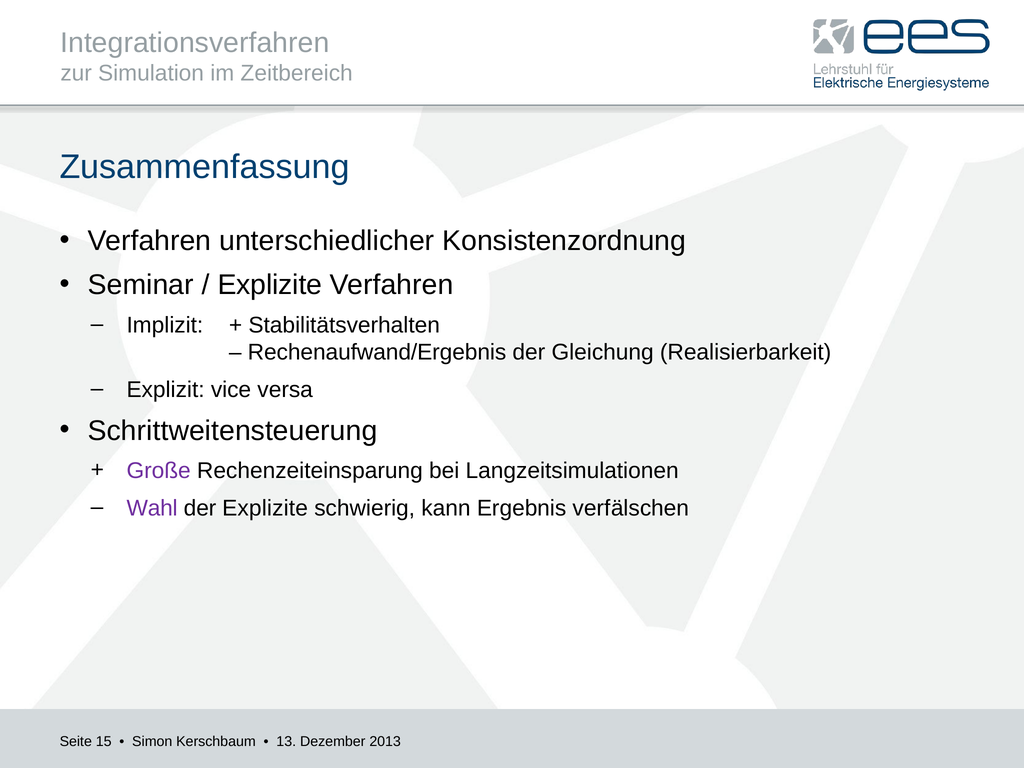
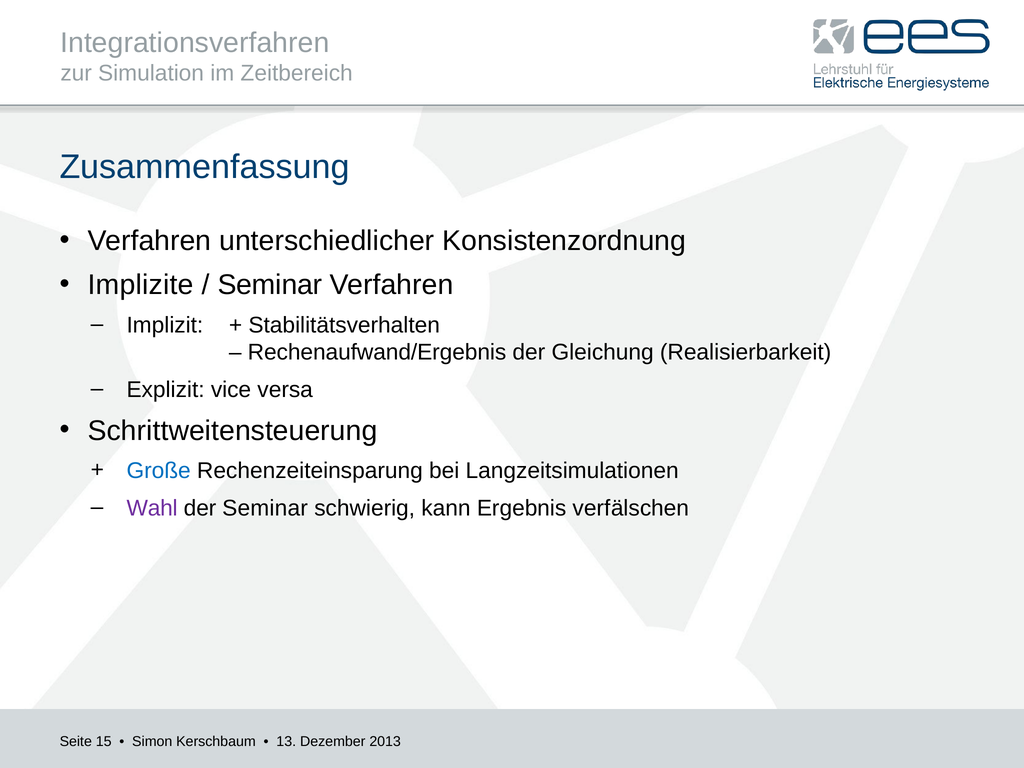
Seminar: Seminar -> Implizite
Explizite at (270, 285): Explizite -> Seminar
Große colour: purple -> blue
der Explizite: Explizite -> Seminar
